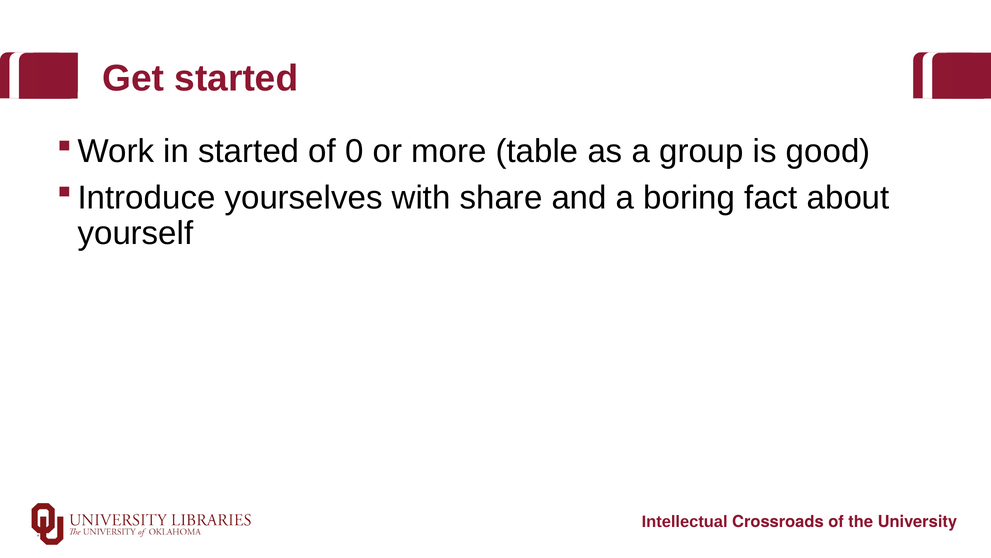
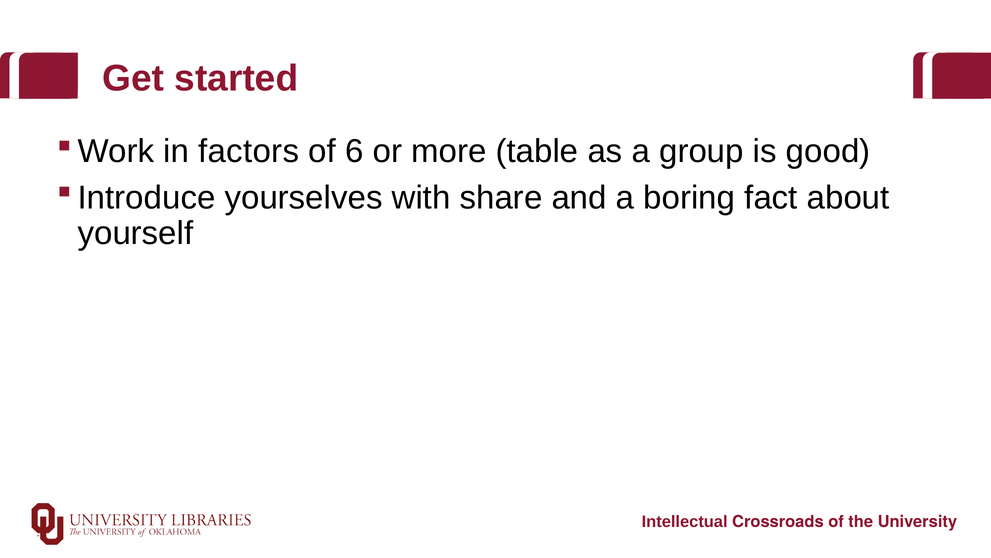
in started: started -> factors
0: 0 -> 6
